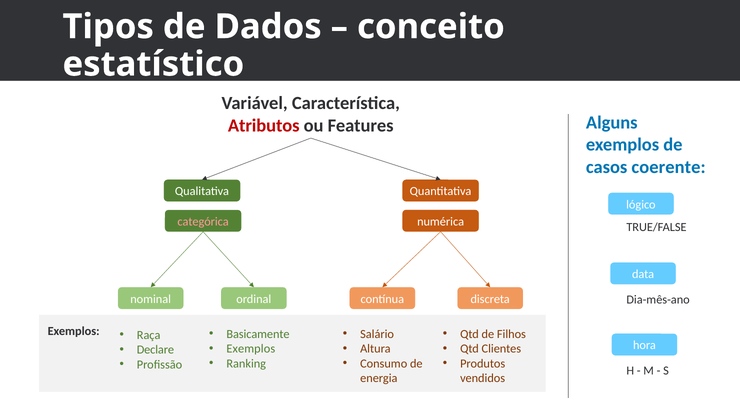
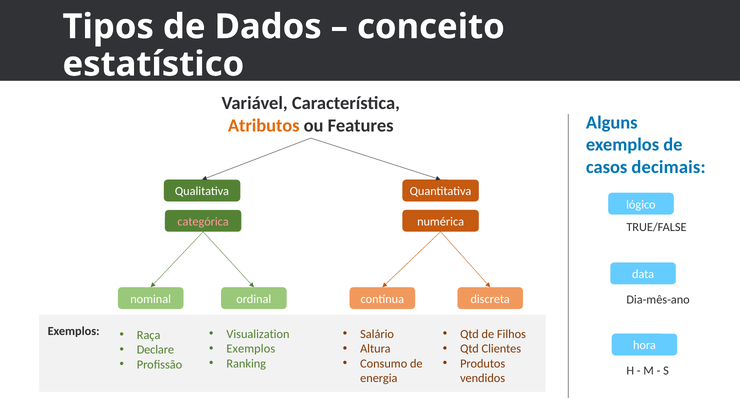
Atributos colour: red -> orange
coerente: coerente -> decimais
Basicamente: Basicamente -> Visualization
